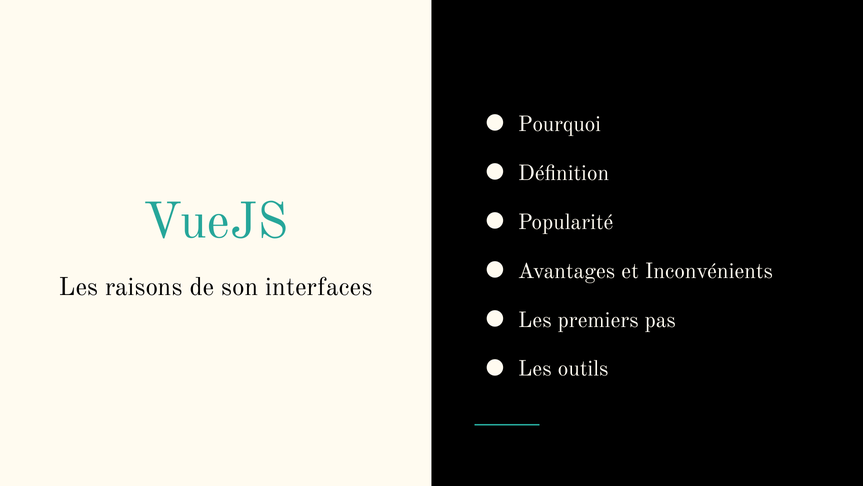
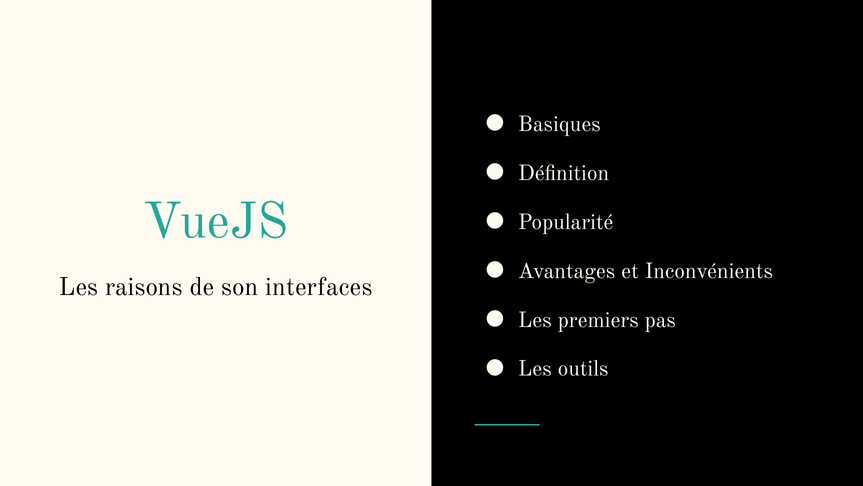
Pourquoi: Pourquoi -> Basiques
